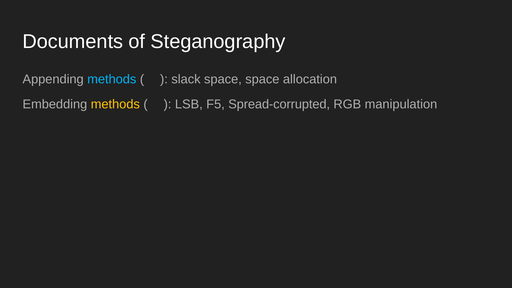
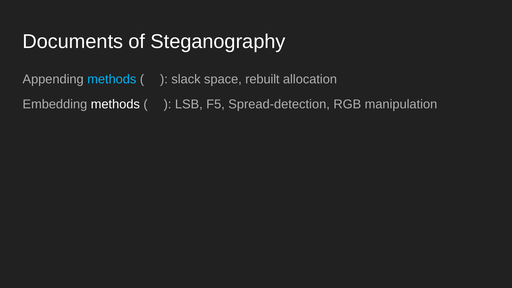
space space: space -> rebuilt
methods at (115, 104) colour: yellow -> white
Spread-corrupted: Spread-corrupted -> Spread-detection
